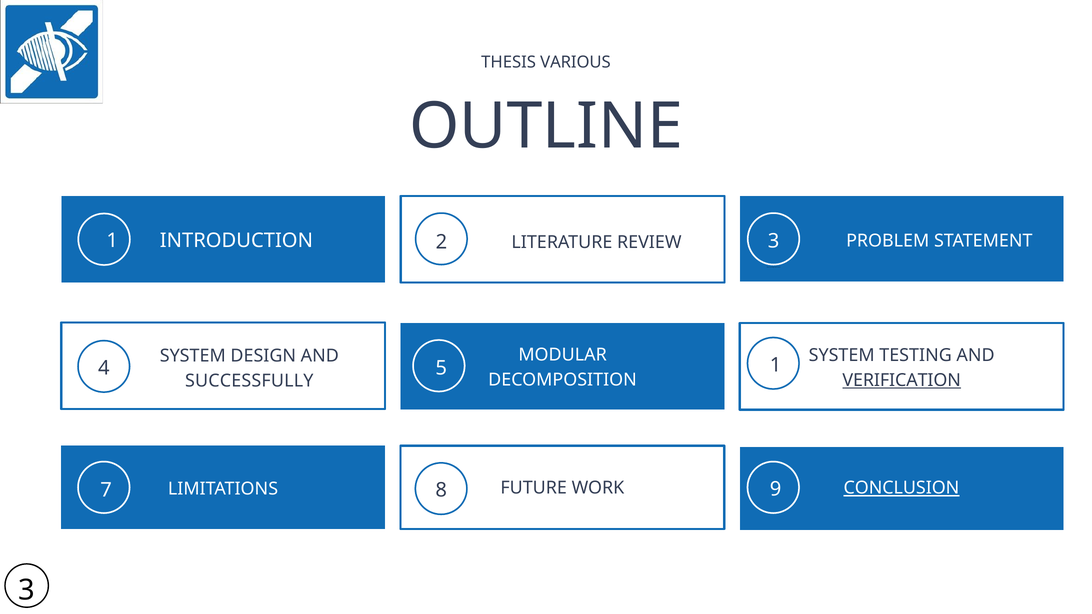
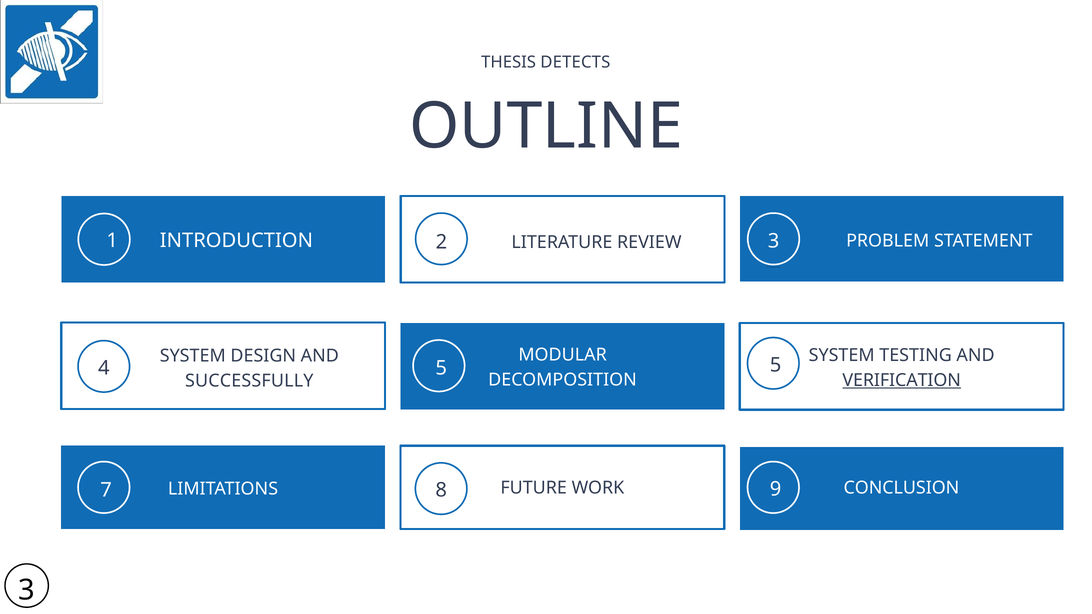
VARIOUS: VARIOUS -> DETECTS
4 1: 1 -> 5
CONCLUSION underline: present -> none
